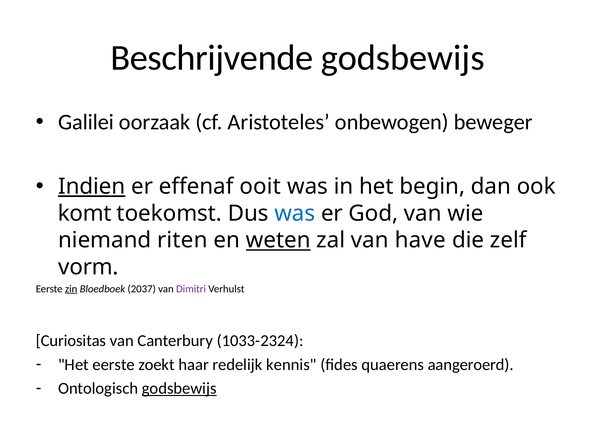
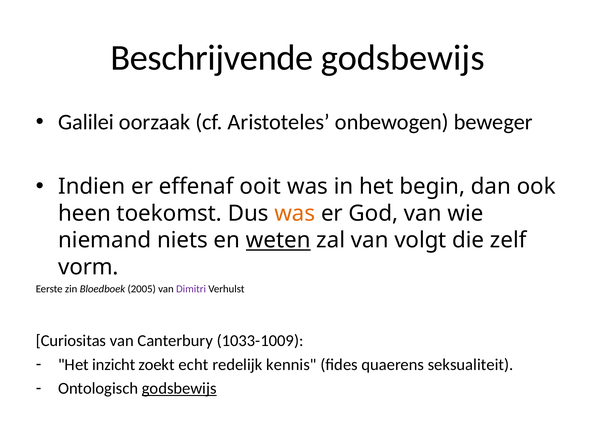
Indien underline: present -> none
komt: komt -> heen
was at (295, 213) colour: blue -> orange
riten: riten -> niets
have: have -> volgt
zin underline: present -> none
2037: 2037 -> 2005
1033-2324: 1033-2324 -> 1033-1009
Het eerste: eerste -> inzicht
haar: haar -> echt
aangeroerd: aangeroerd -> seksualiteit
